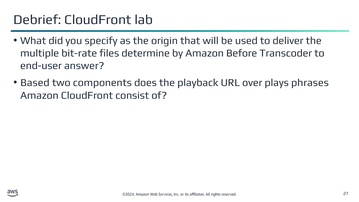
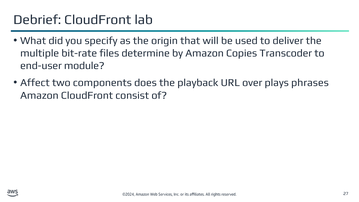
Before: Before -> Copies
answer: answer -> module
Based: Based -> Affect
